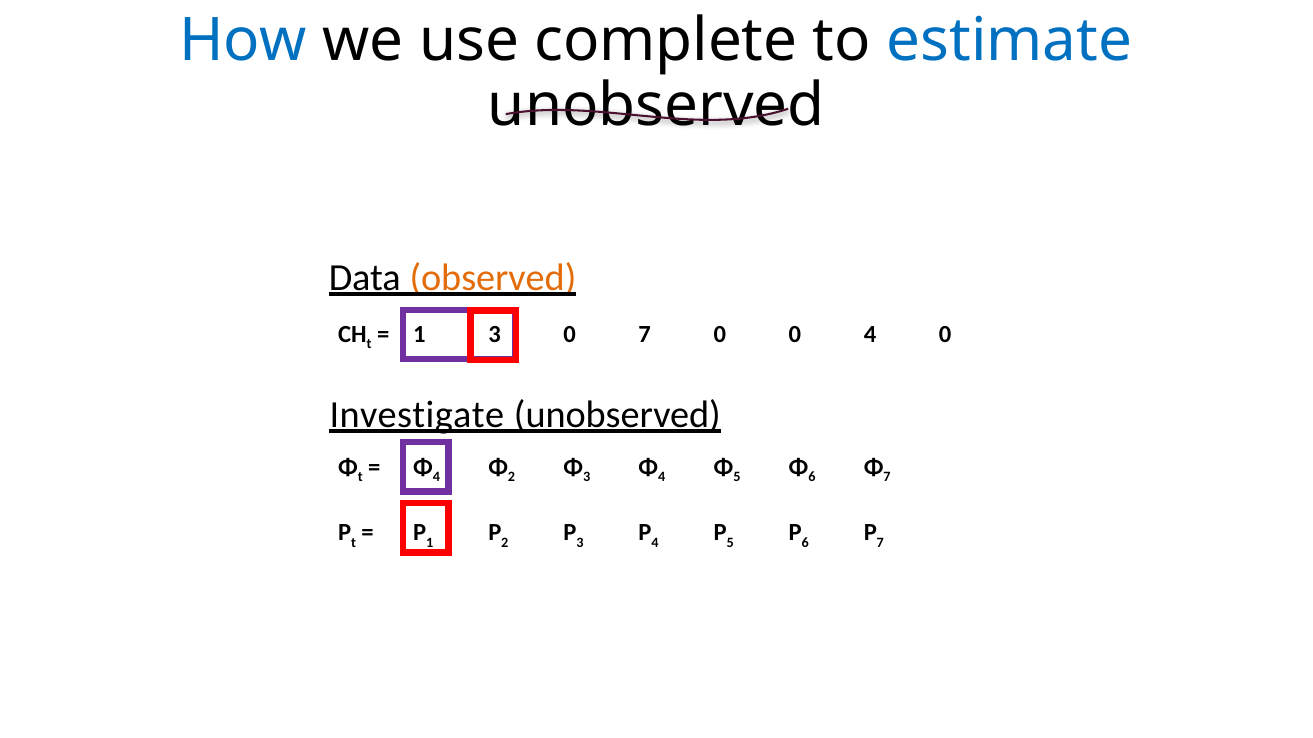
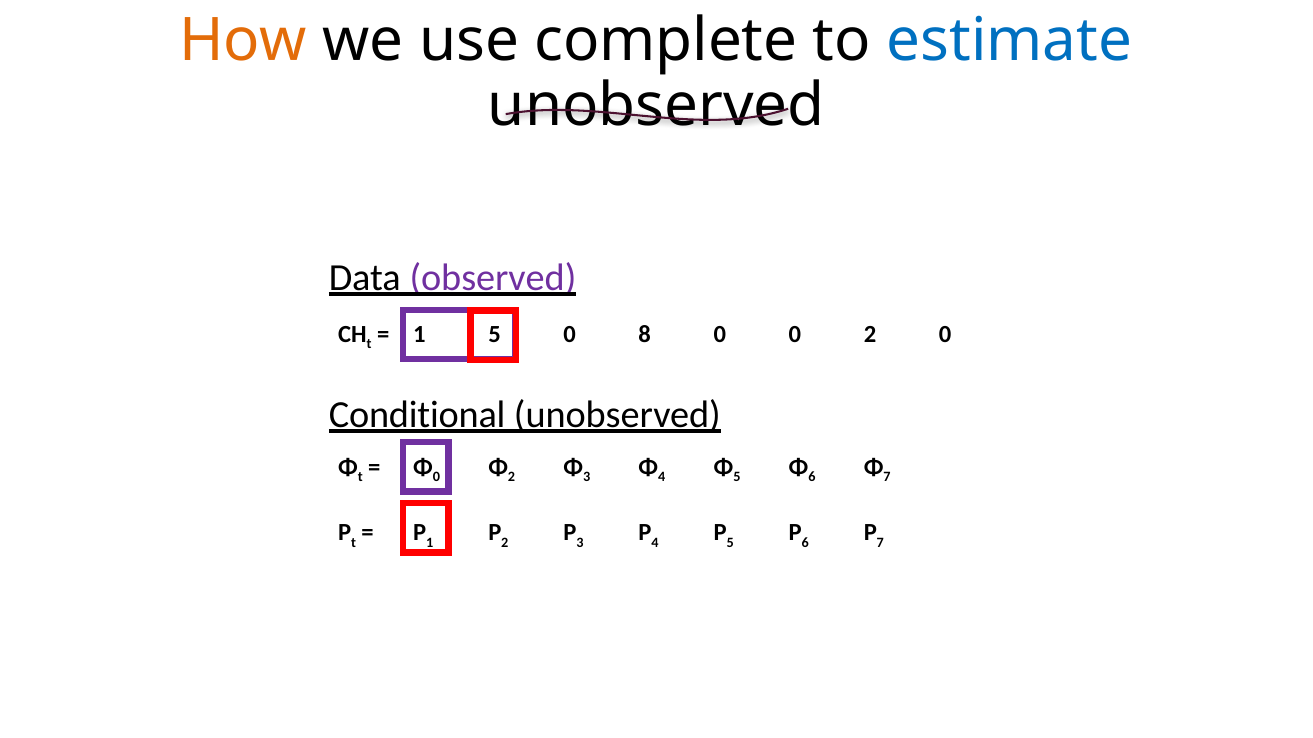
How colour: blue -> orange
observed colour: orange -> purple
1 3: 3 -> 5
0 7: 7 -> 8
0 4: 4 -> 2
Investigate: Investigate -> Conditional
4 at (437, 477): 4 -> 0
